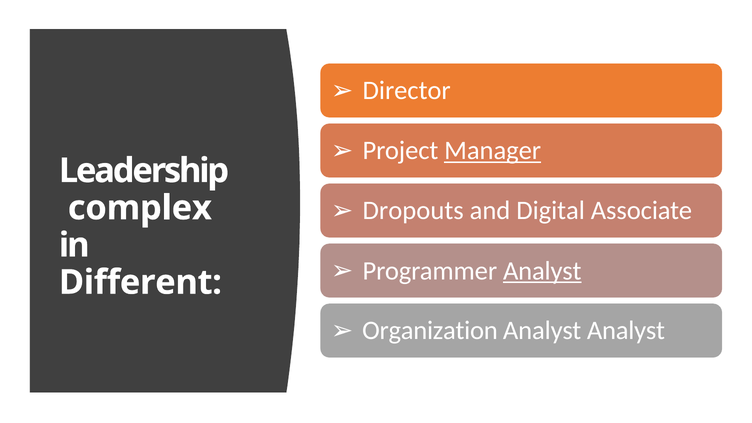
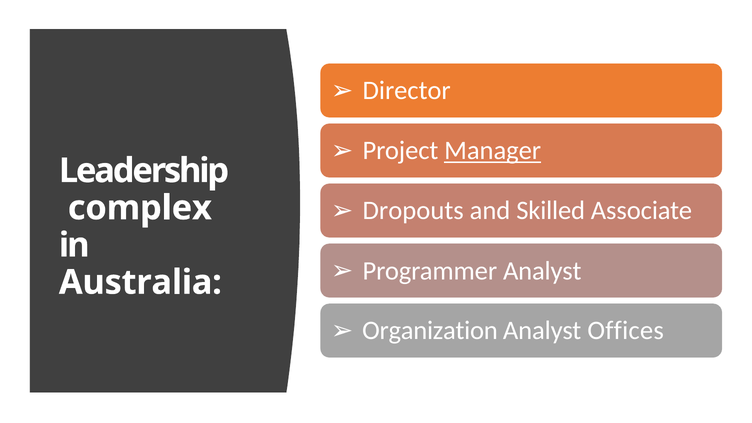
Digital: Digital -> Skilled
Analyst at (542, 271) underline: present -> none
Different: Different -> Australia
Analyst Analyst: Analyst -> Offices
